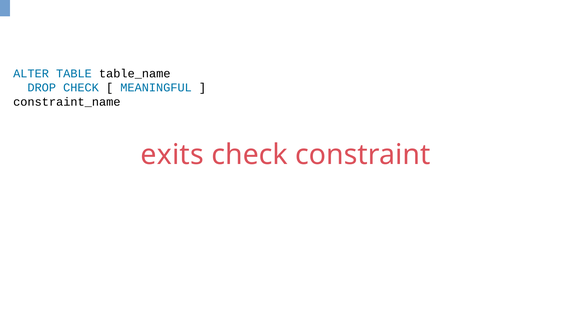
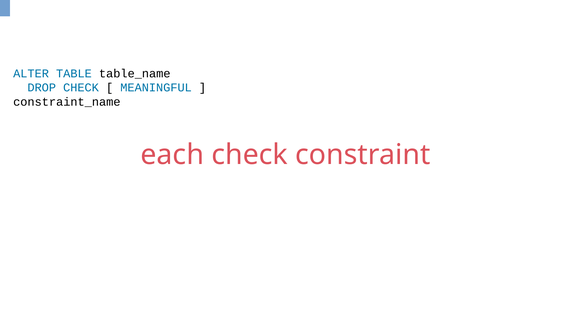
exits: exits -> each
